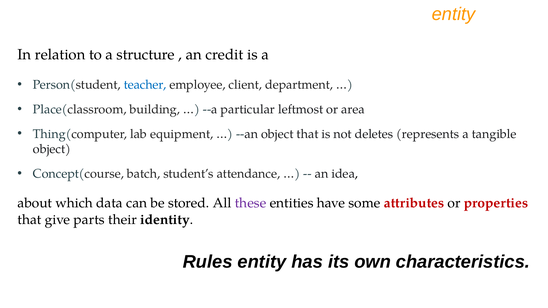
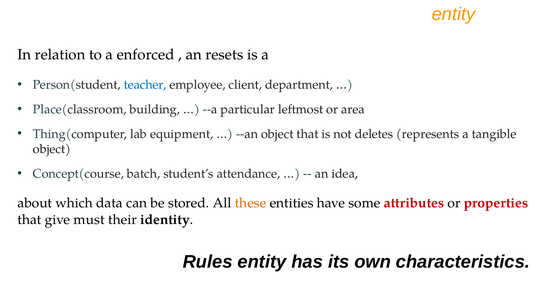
structure: structure -> enforced
credit: credit -> resets
these colour: purple -> orange
parts: parts -> must
